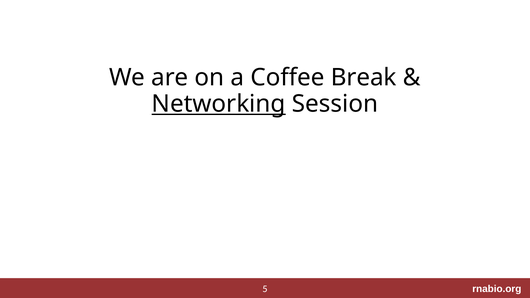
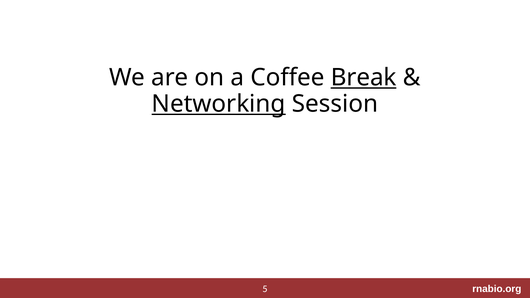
Break underline: none -> present
